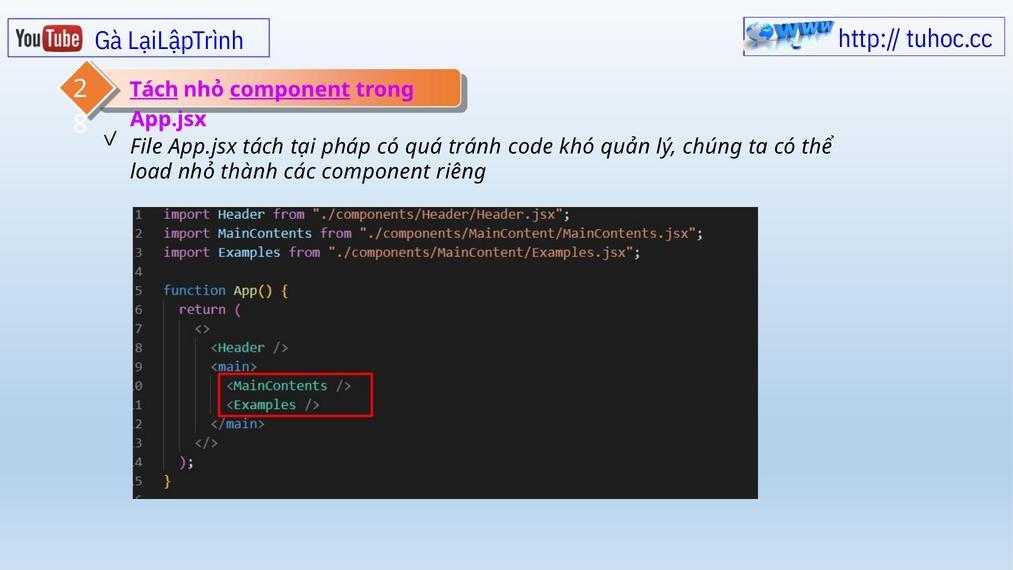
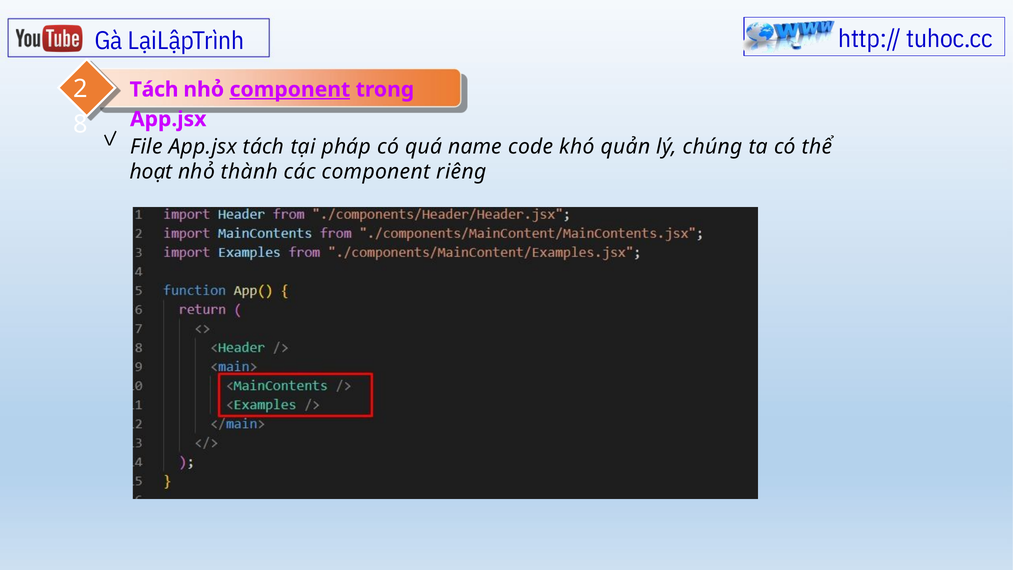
Tách at (154, 90) underline: present -> none
tránh: tránh -> name
load: load -> hoạt
